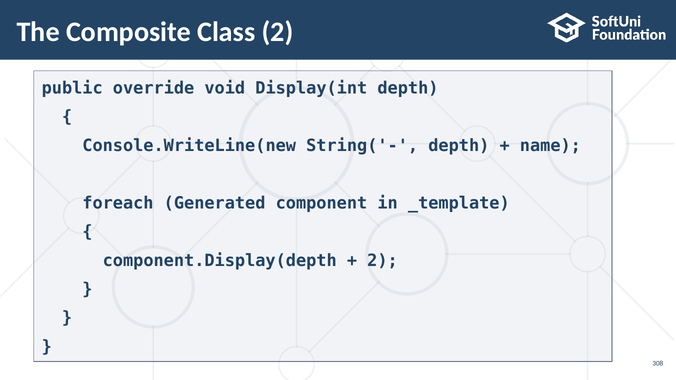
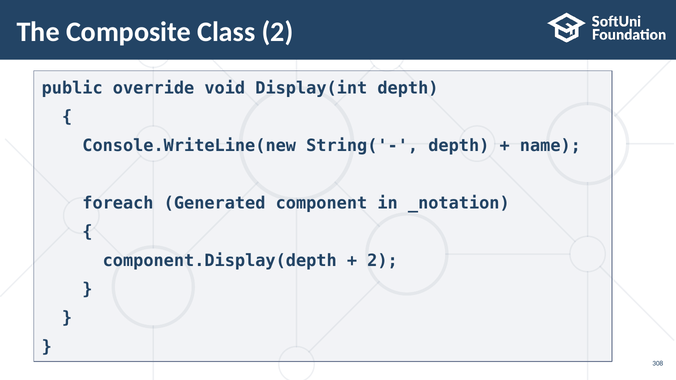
_template: _template -> _notation
